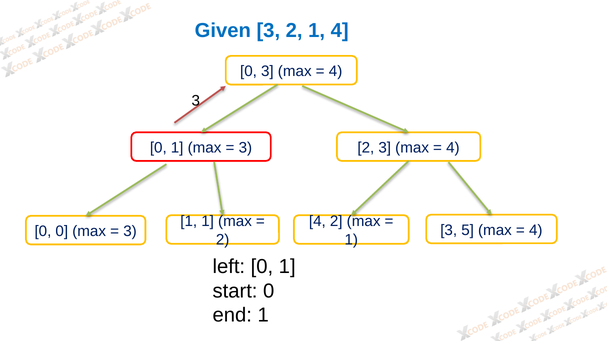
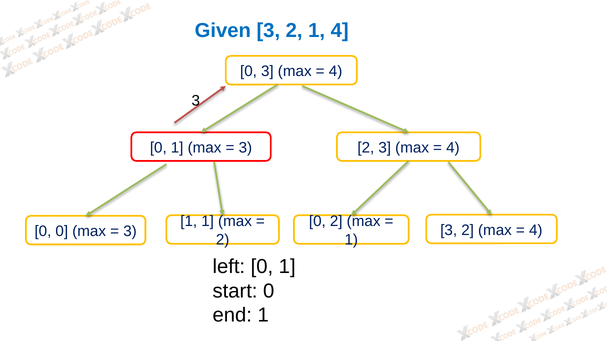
4 at (317, 222): 4 -> 0
5 at (468, 230): 5 -> 2
